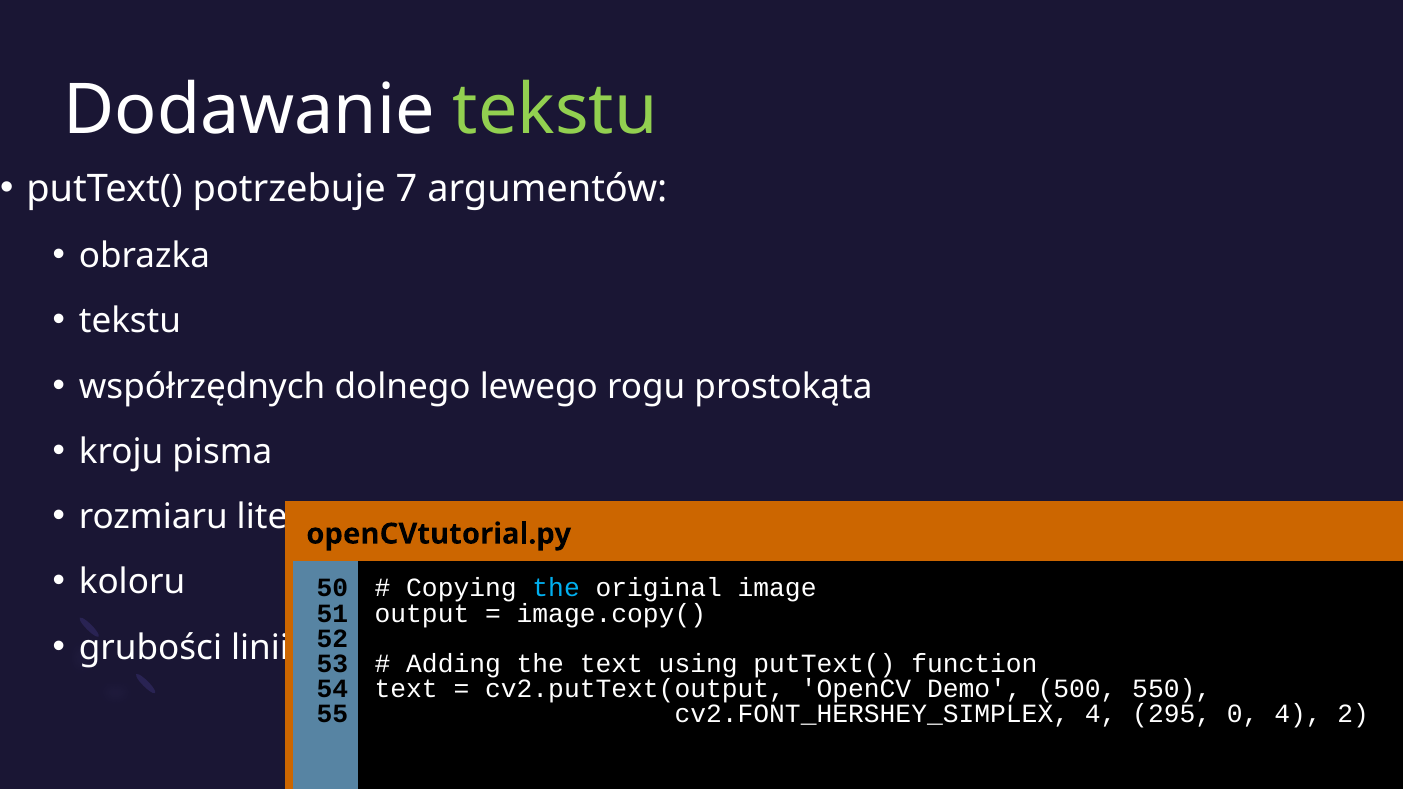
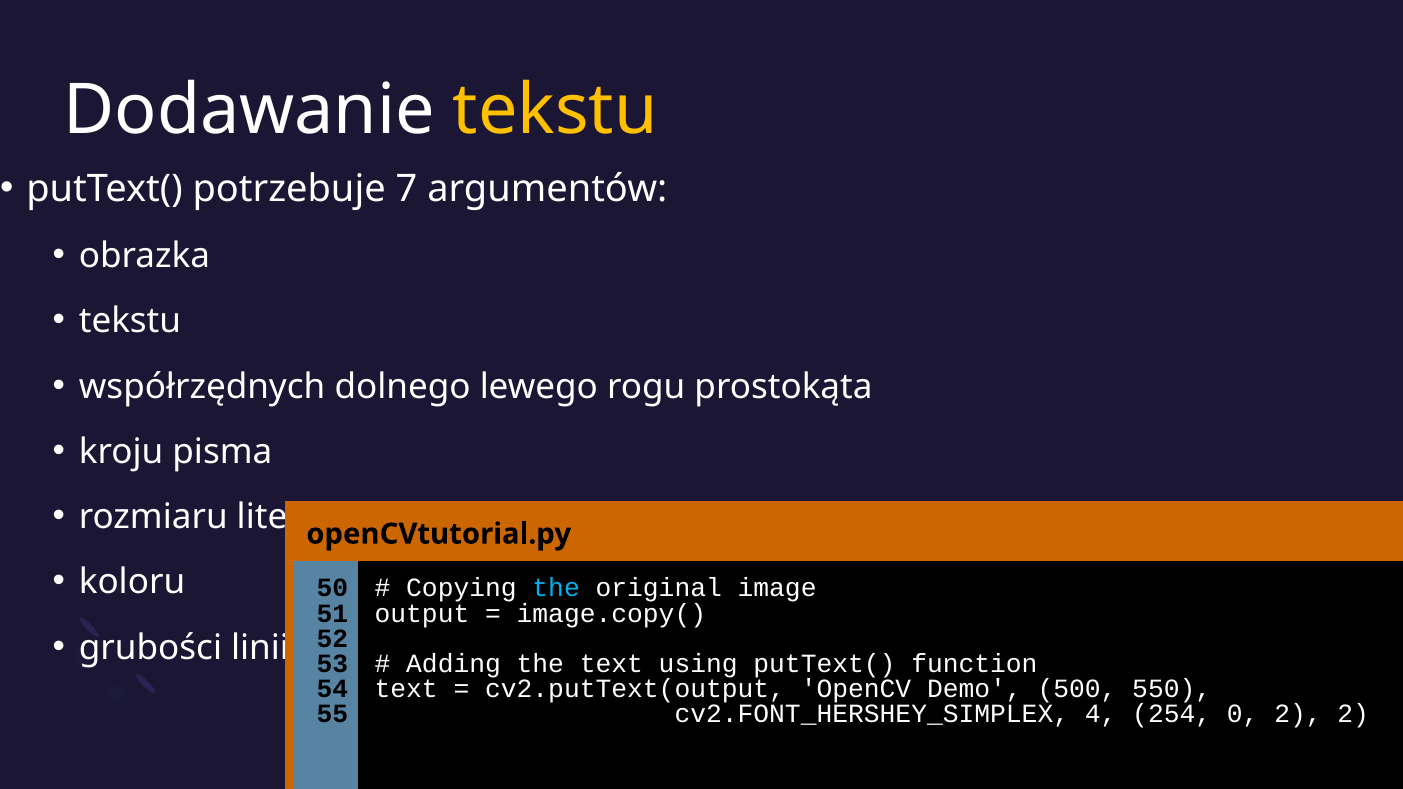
tekstu at (555, 110) colour: light green -> yellow
295: 295 -> 254
0 4: 4 -> 2
